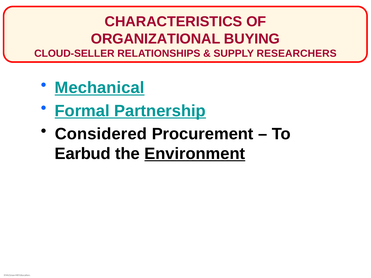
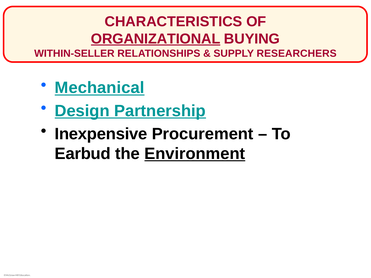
ORGANIZATIONAL underline: none -> present
CLOUD-SELLER: CLOUD-SELLER -> WITHIN-SELLER
Formal: Formal -> Design
Considered: Considered -> Inexpensive
